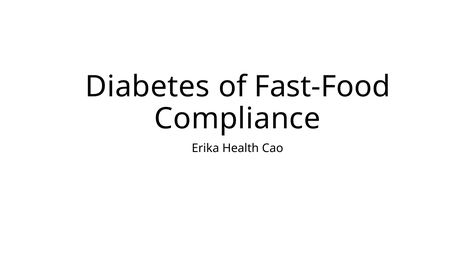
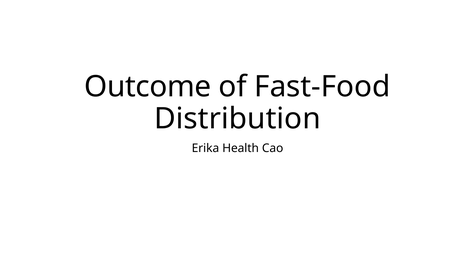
Diabetes: Diabetes -> Outcome
Compliance: Compliance -> Distribution
